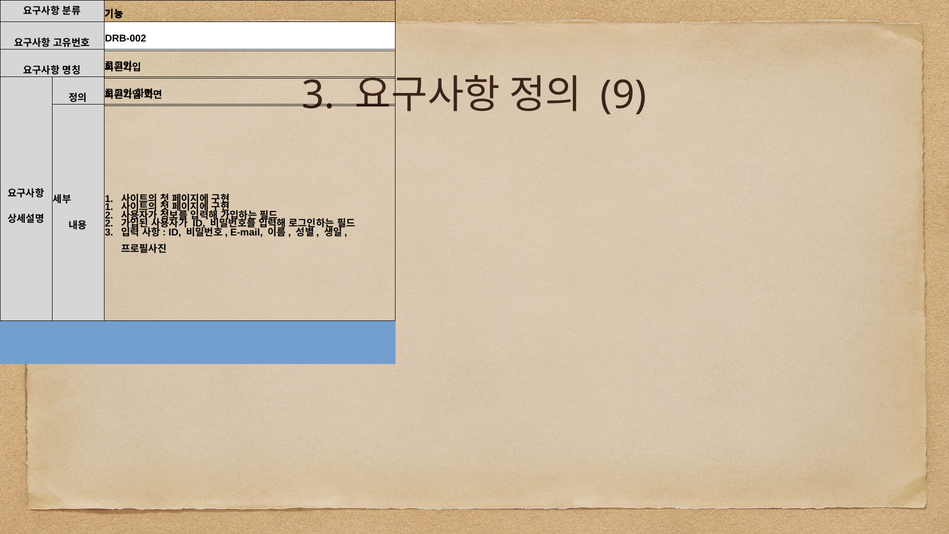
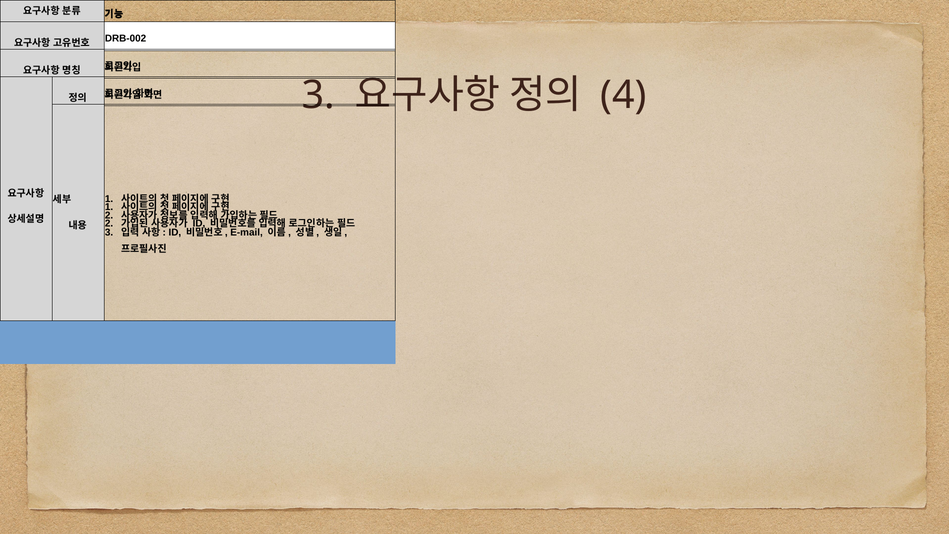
9: 9 -> 4
